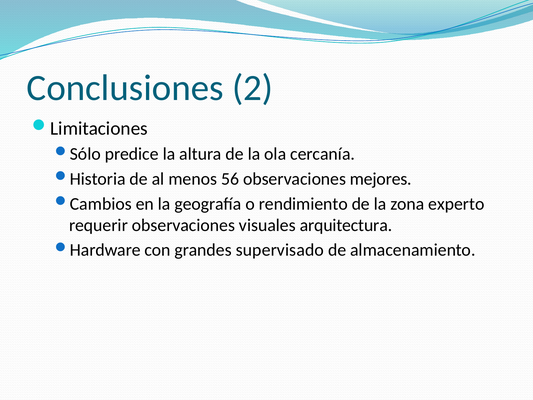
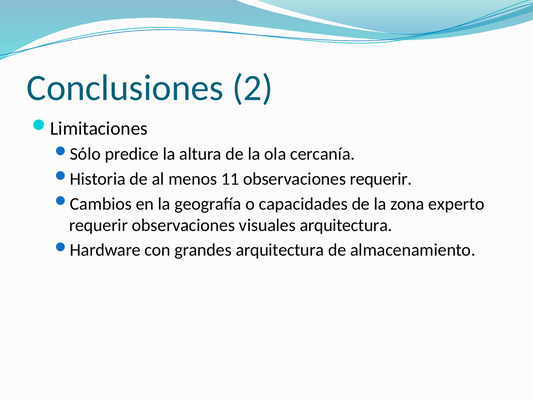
56: 56 -> 11
observaciones mejores: mejores -> requerir
rendimiento: rendimiento -> capacidades
grandes supervisado: supervisado -> arquitectura
